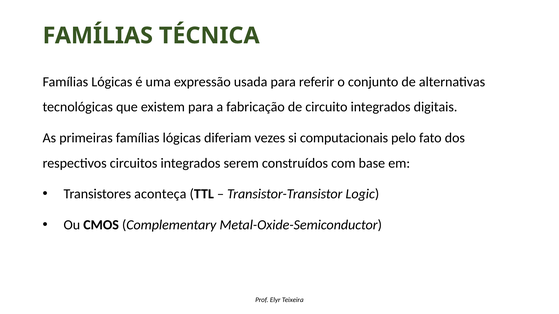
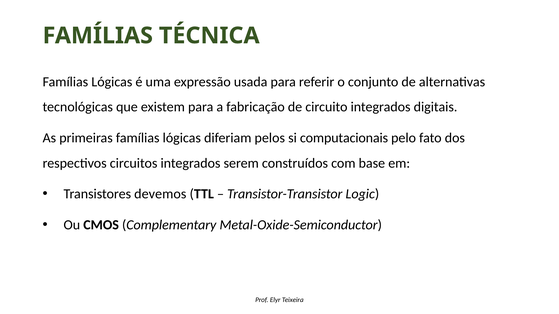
vezes: vezes -> pelos
aconteça: aconteça -> devemos
